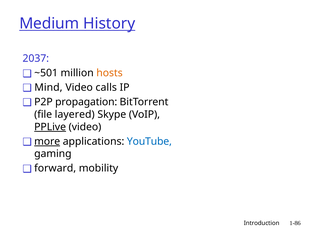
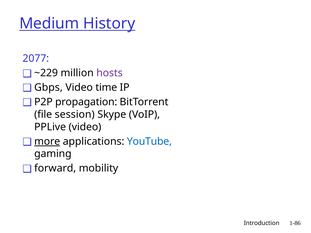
2037: 2037 -> 2077
~501: ~501 -> ~229
hosts colour: orange -> purple
Mind: Mind -> Gbps
calls: calls -> time
layered: layered -> session
PPLive underline: present -> none
